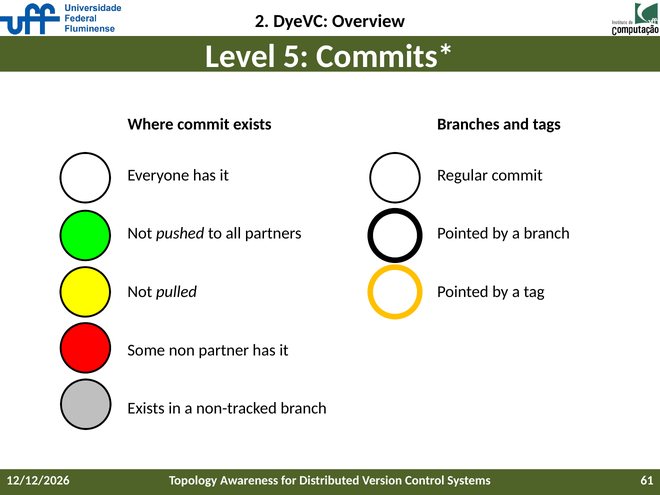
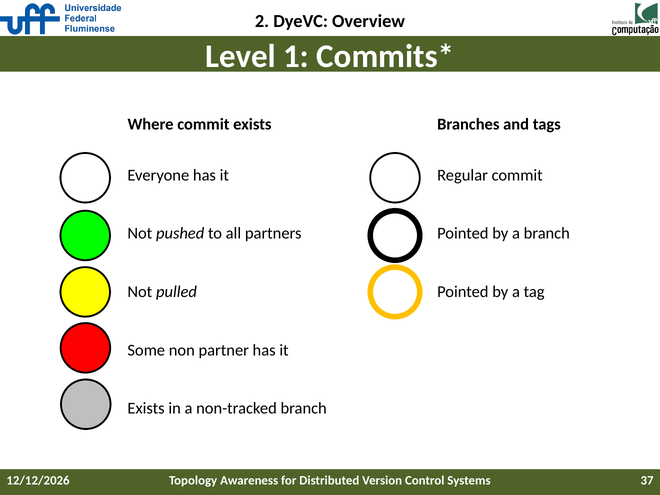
5: 5 -> 1
61: 61 -> 37
